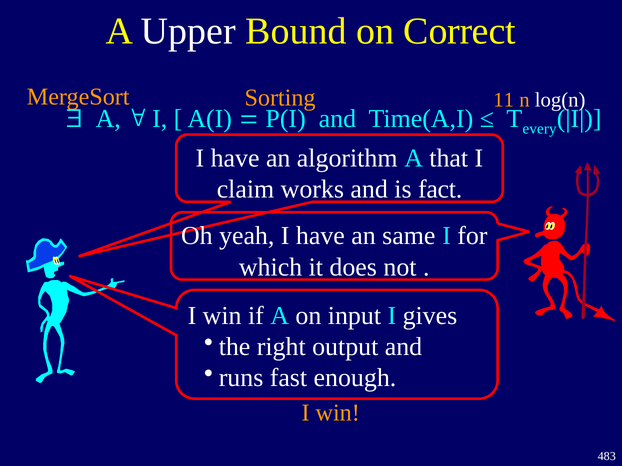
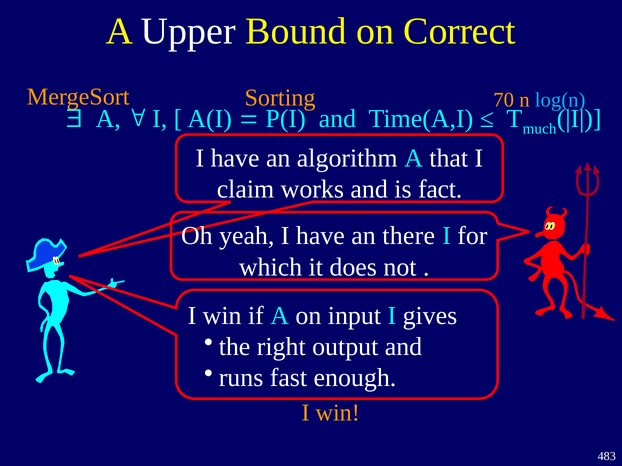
11: 11 -> 70
log(n colour: white -> light blue
every: every -> much
same: same -> there
